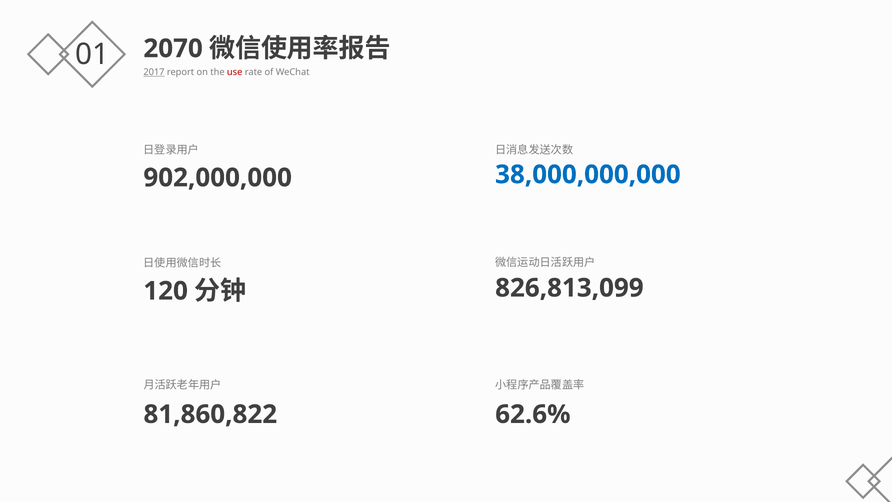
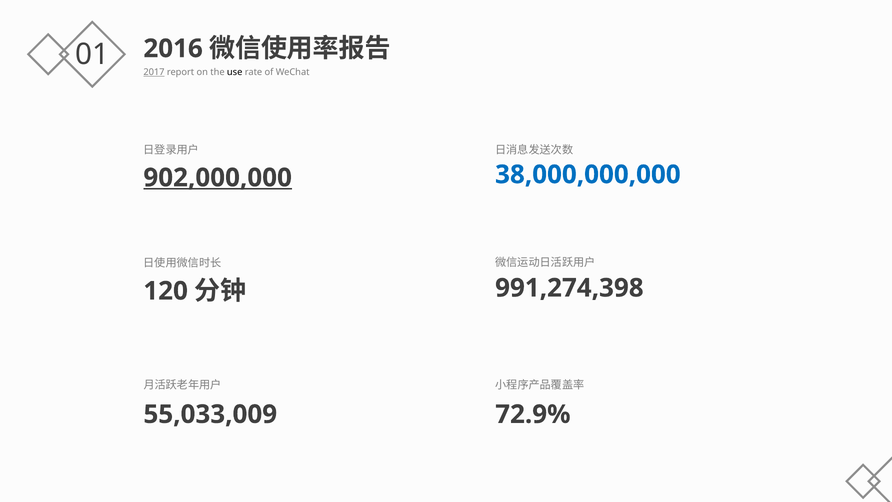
2070: 2070 -> 2016
use colour: red -> black
902,000,000 underline: none -> present
826,813,099: 826,813,099 -> 991,274,398
81,860,822: 81,860,822 -> 55,033,009
62.6%: 62.6% -> 72.9%
